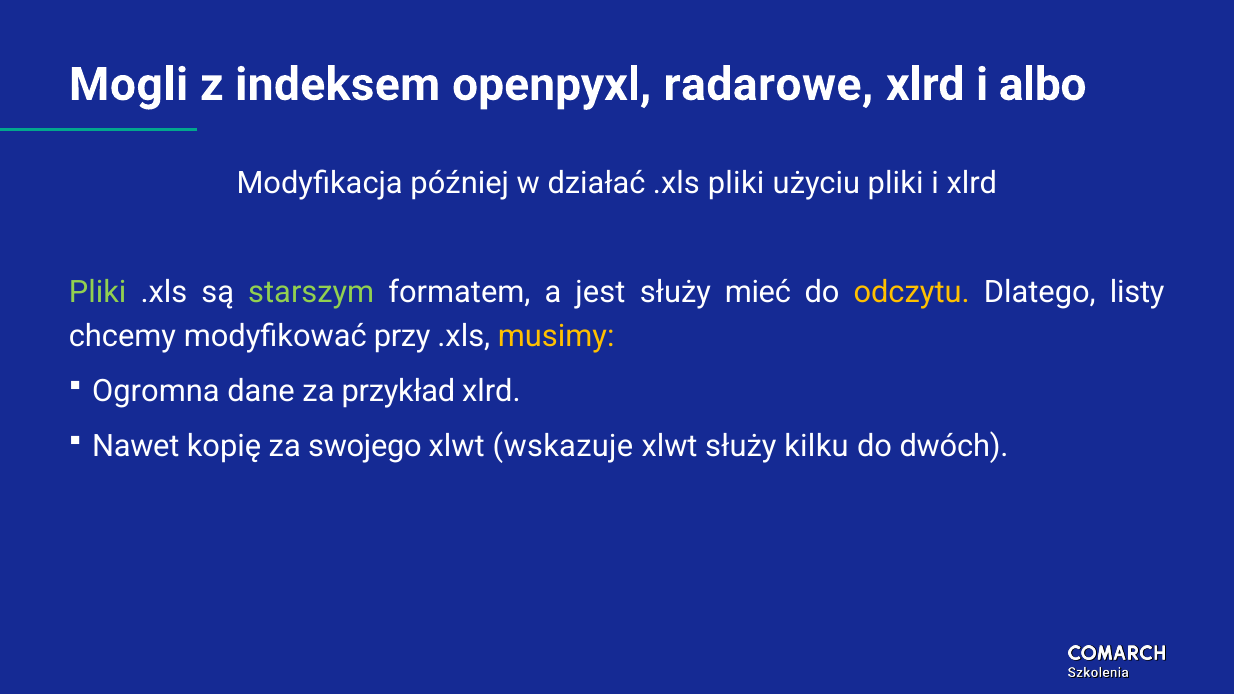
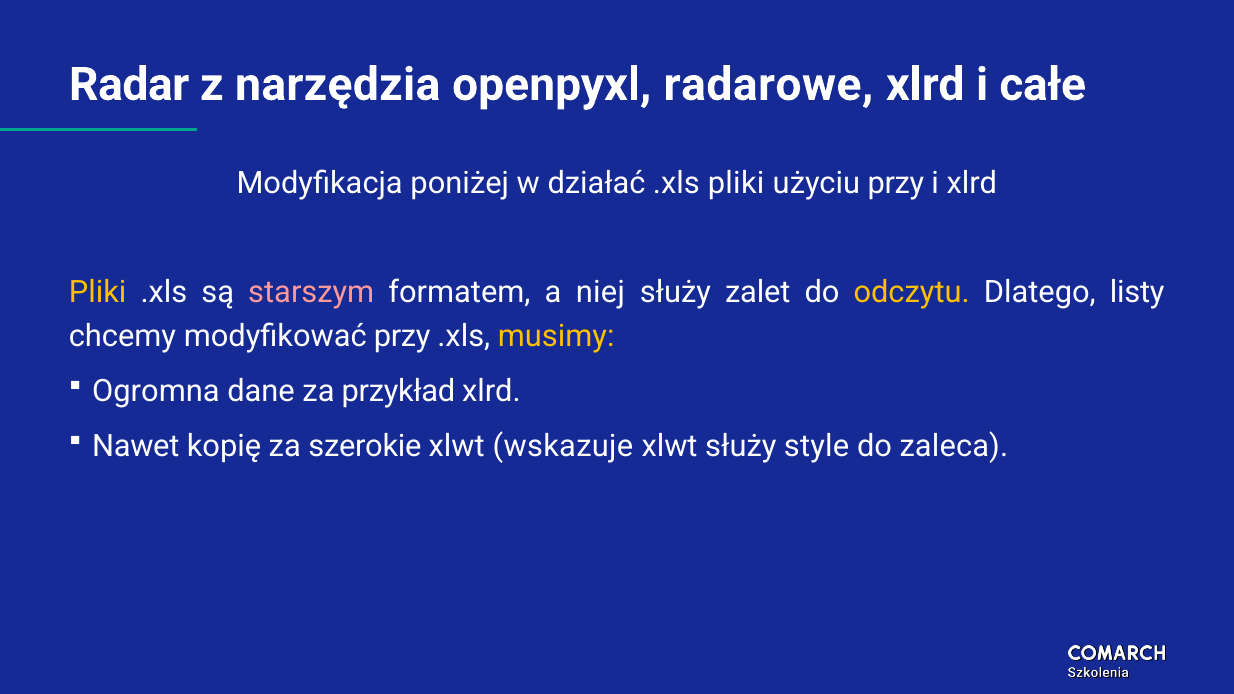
Mogli: Mogli -> Radar
indeksem: indeksem -> narzędzia
albo: albo -> całe
później: później -> poniżej
użyciu pliki: pliki -> przy
Pliki at (98, 292) colour: light green -> yellow
starszym colour: light green -> pink
jest: jest -> niej
mieć: mieć -> zalet
swojego: swojego -> szerokie
kilku: kilku -> style
dwóch: dwóch -> zaleca
